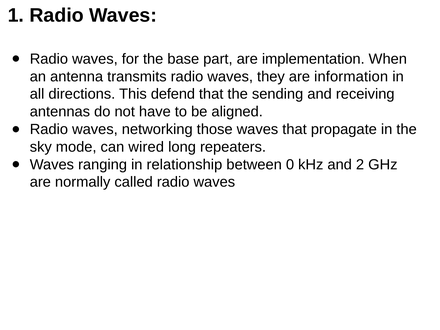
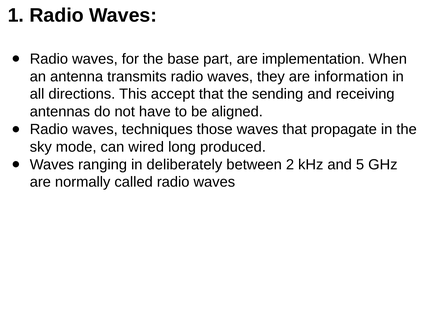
defend: defend -> accept
networking: networking -> techniques
repeaters: repeaters -> produced
relationship: relationship -> deliberately
0: 0 -> 2
2: 2 -> 5
